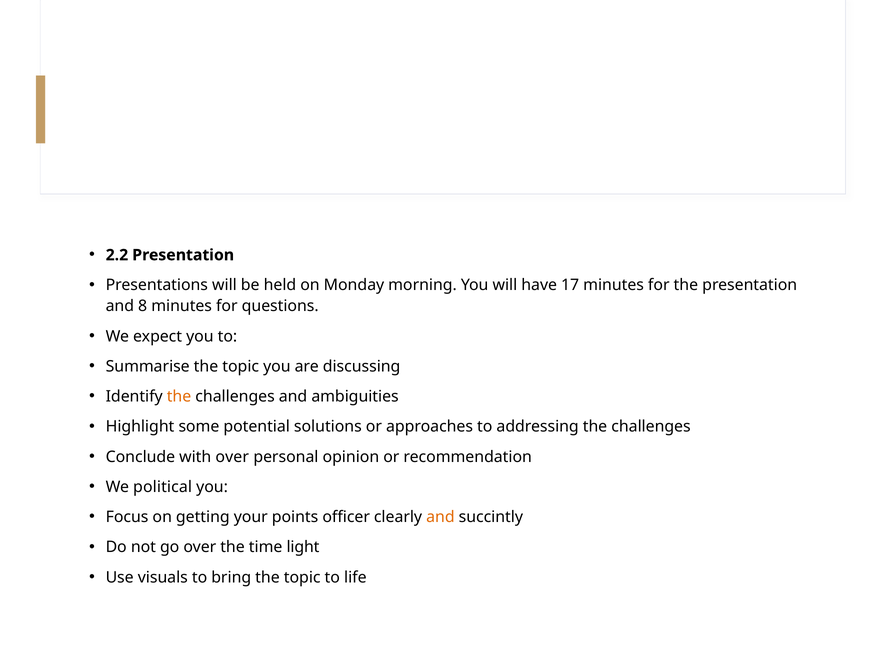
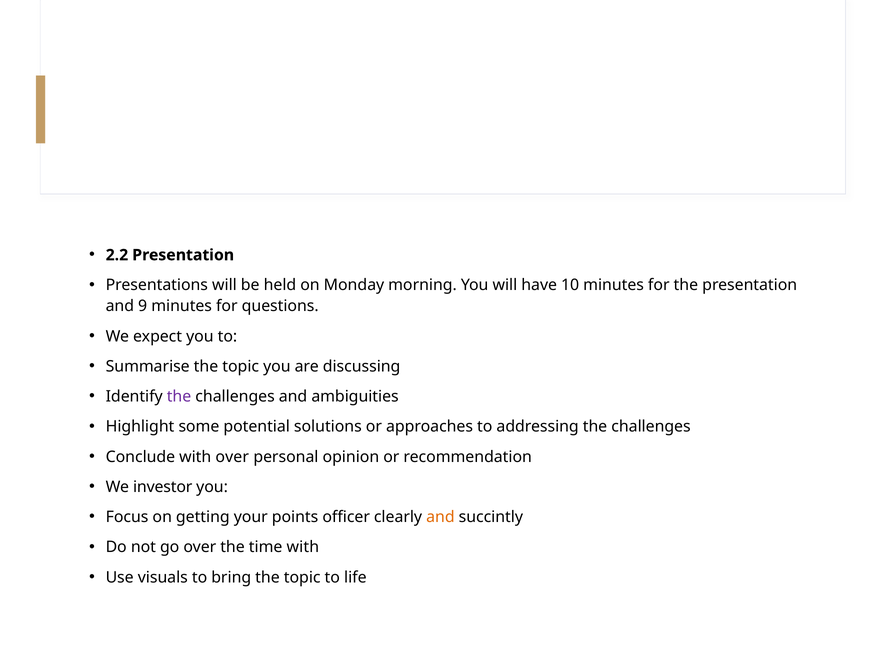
17: 17 -> 10
8: 8 -> 9
the at (179, 397) colour: orange -> purple
political: political -> investor
time light: light -> with
